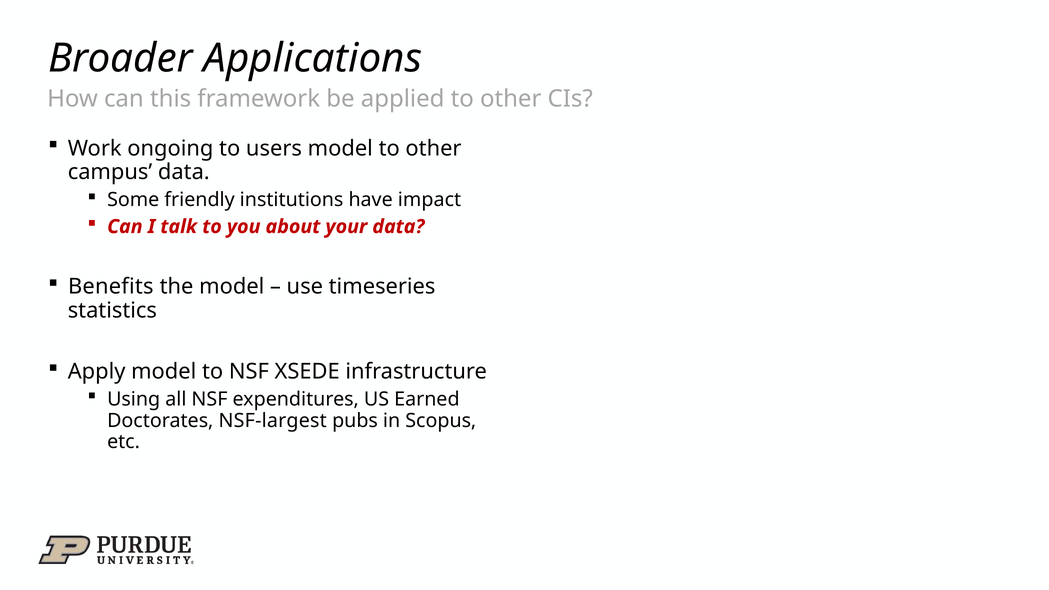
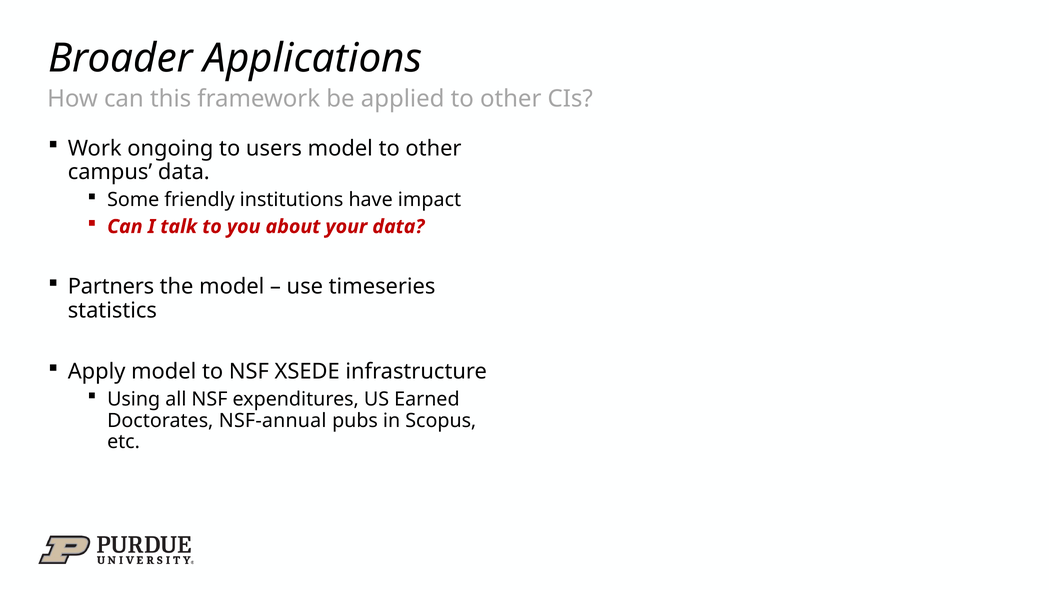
Benefits: Benefits -> Partners
NSF-largest: NSF-largest -> NSF-annual
